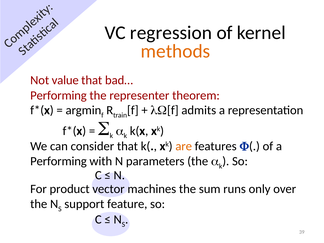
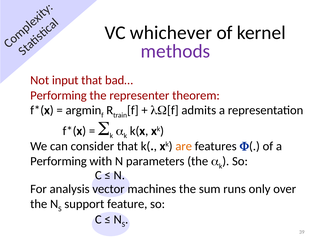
regression: regression -> whichever
methods colour: orange -> purple
value: value -> input
product: product -> analysis
